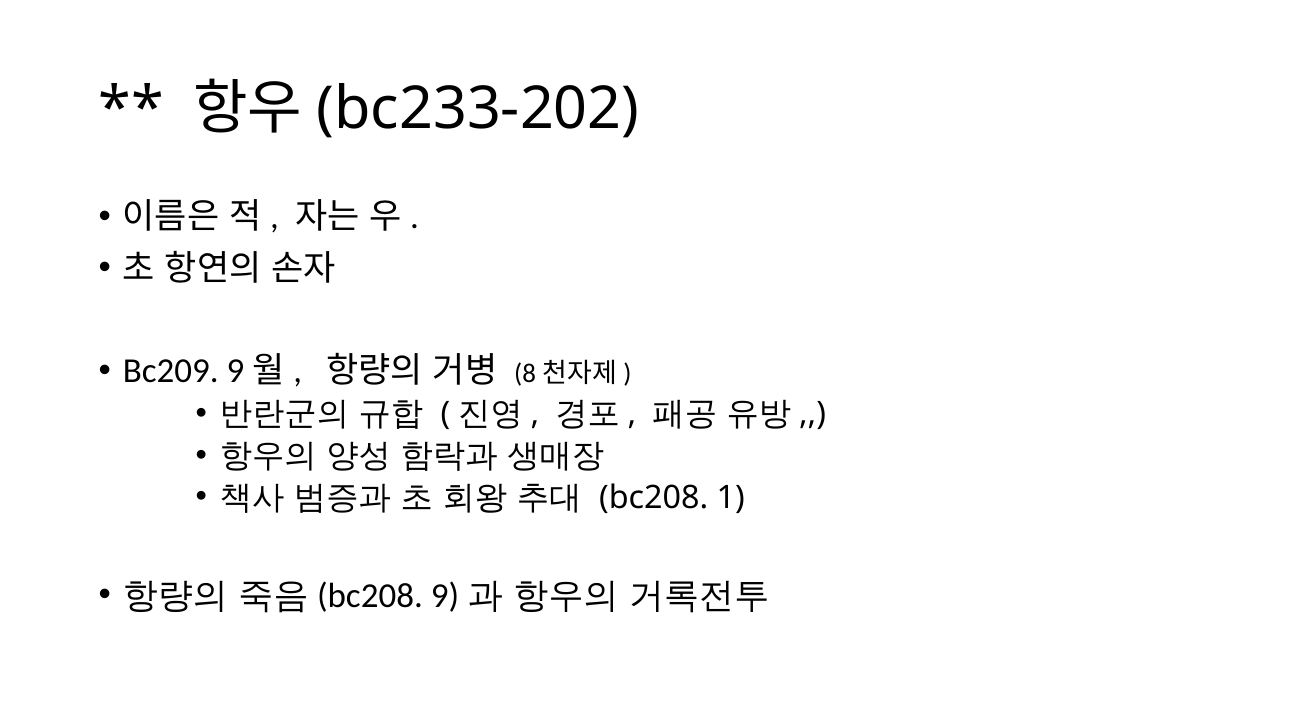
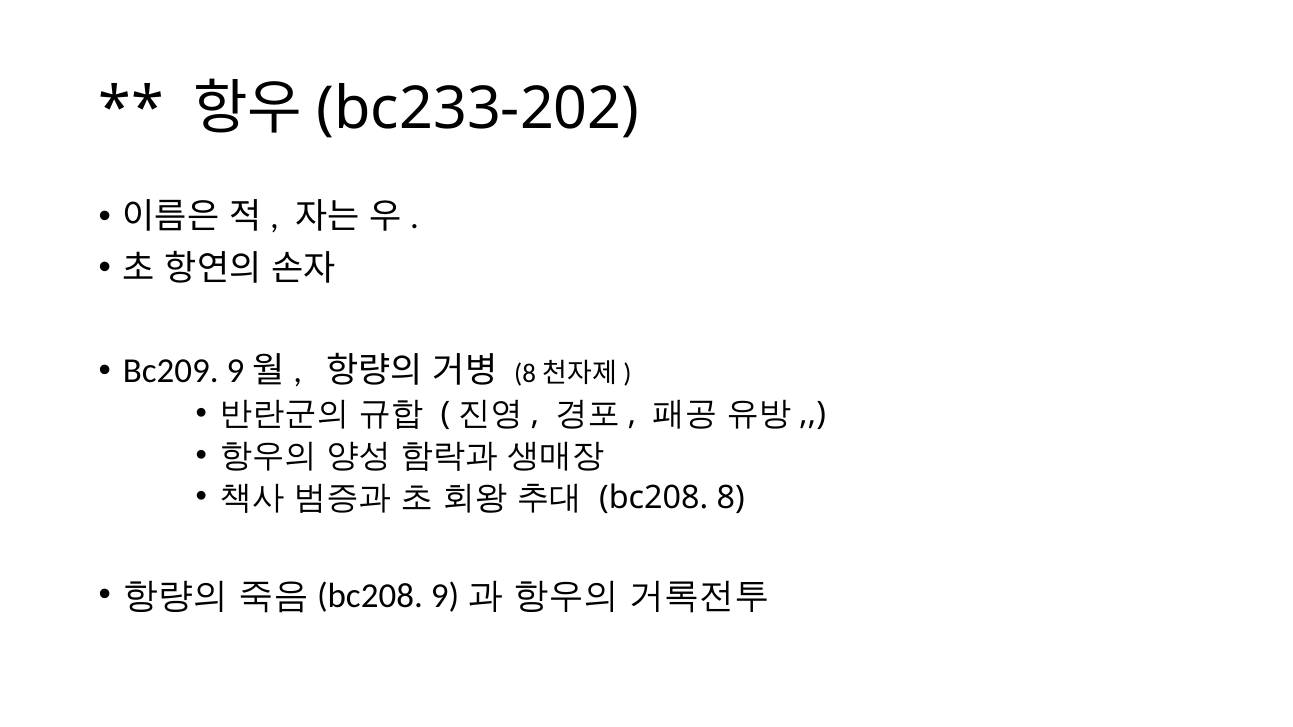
1: 1 -> 8
